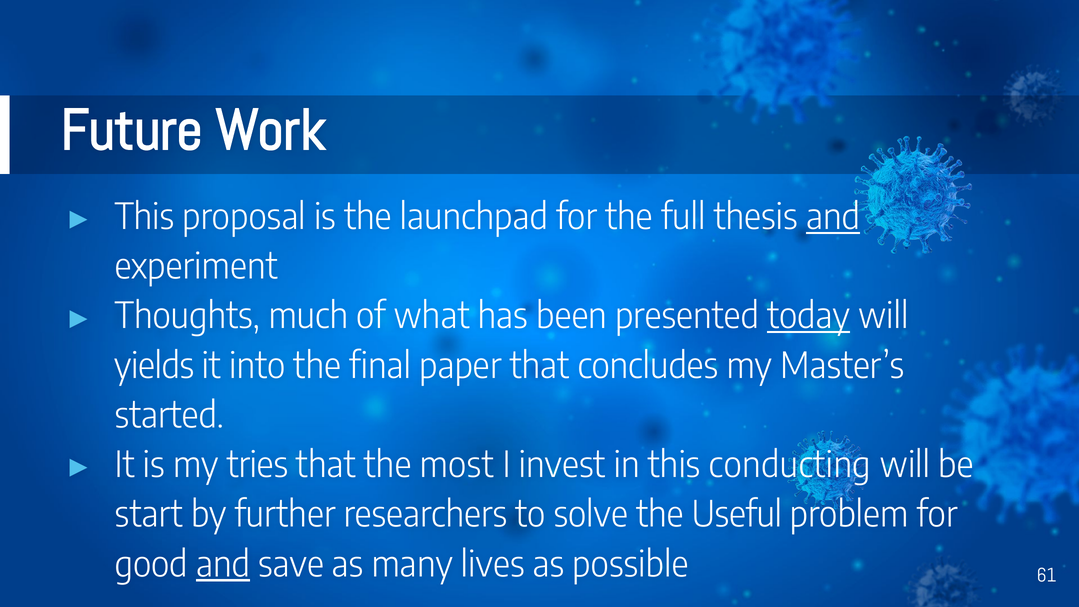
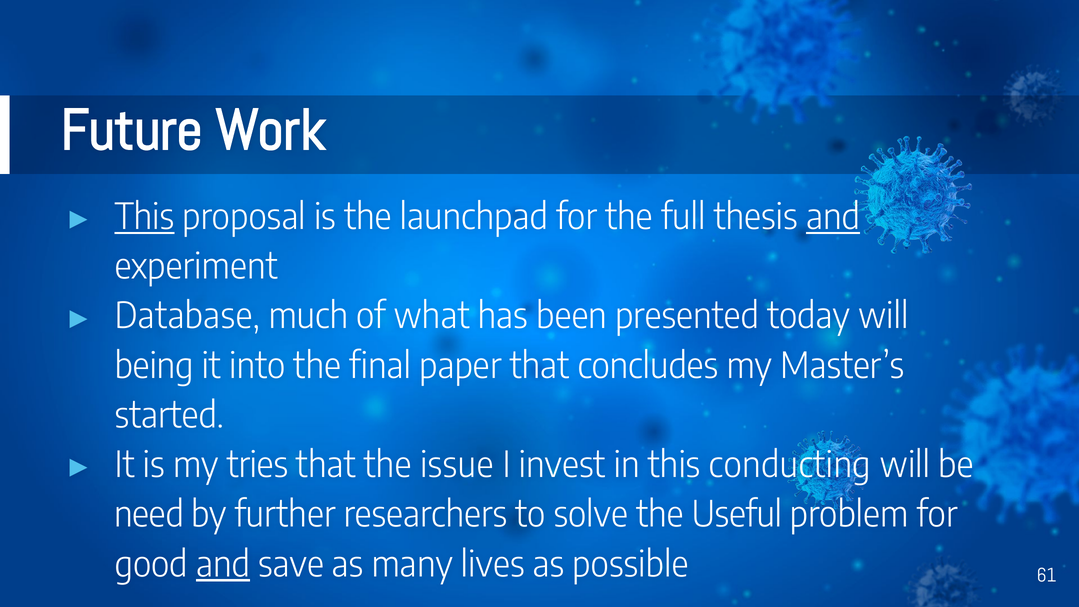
This at (145, 217) underline: none -> present
Thoughts: Thoughts -> Database
today underline: present -> none
yields: yields -> being
most: most -> issue
start: start -> need
